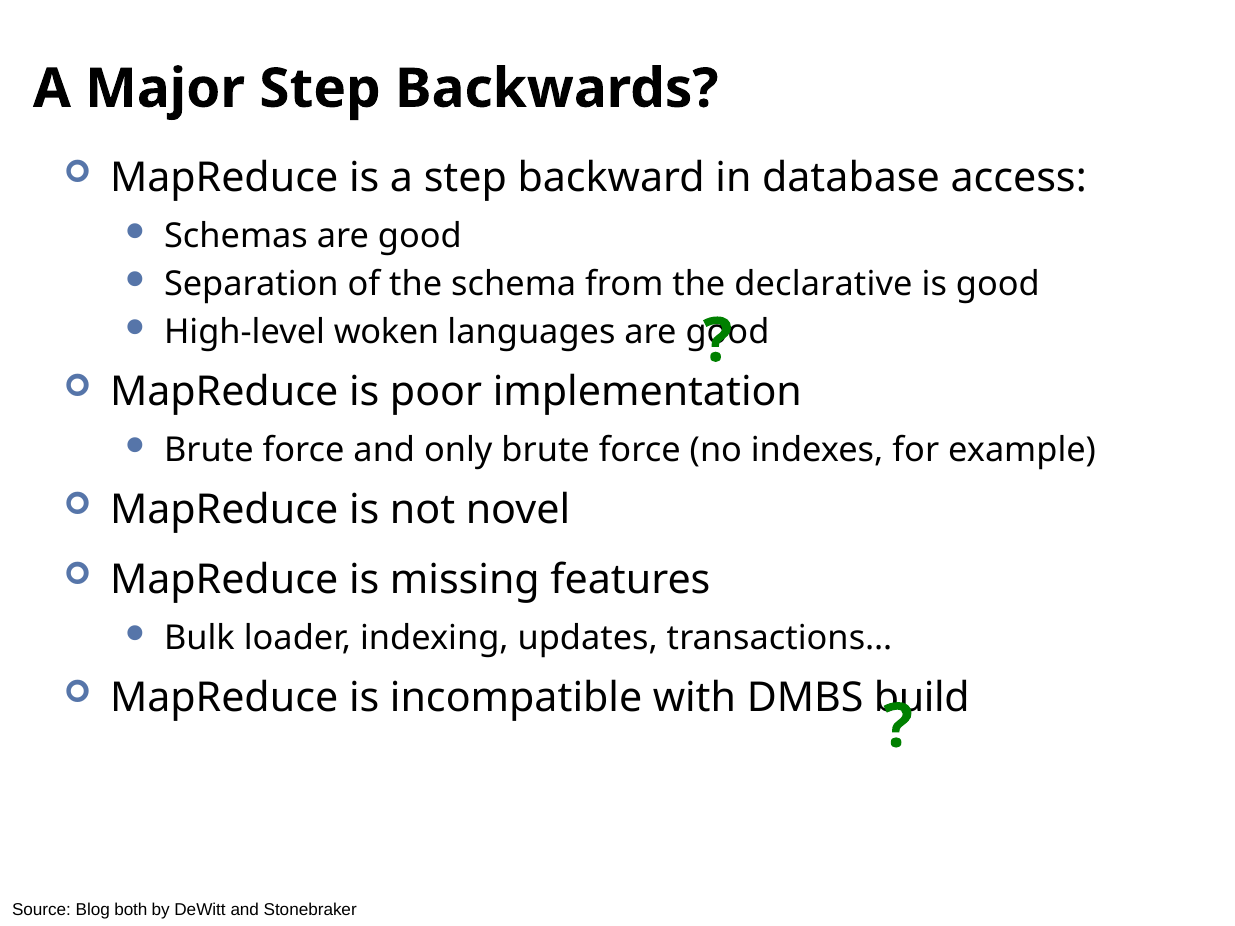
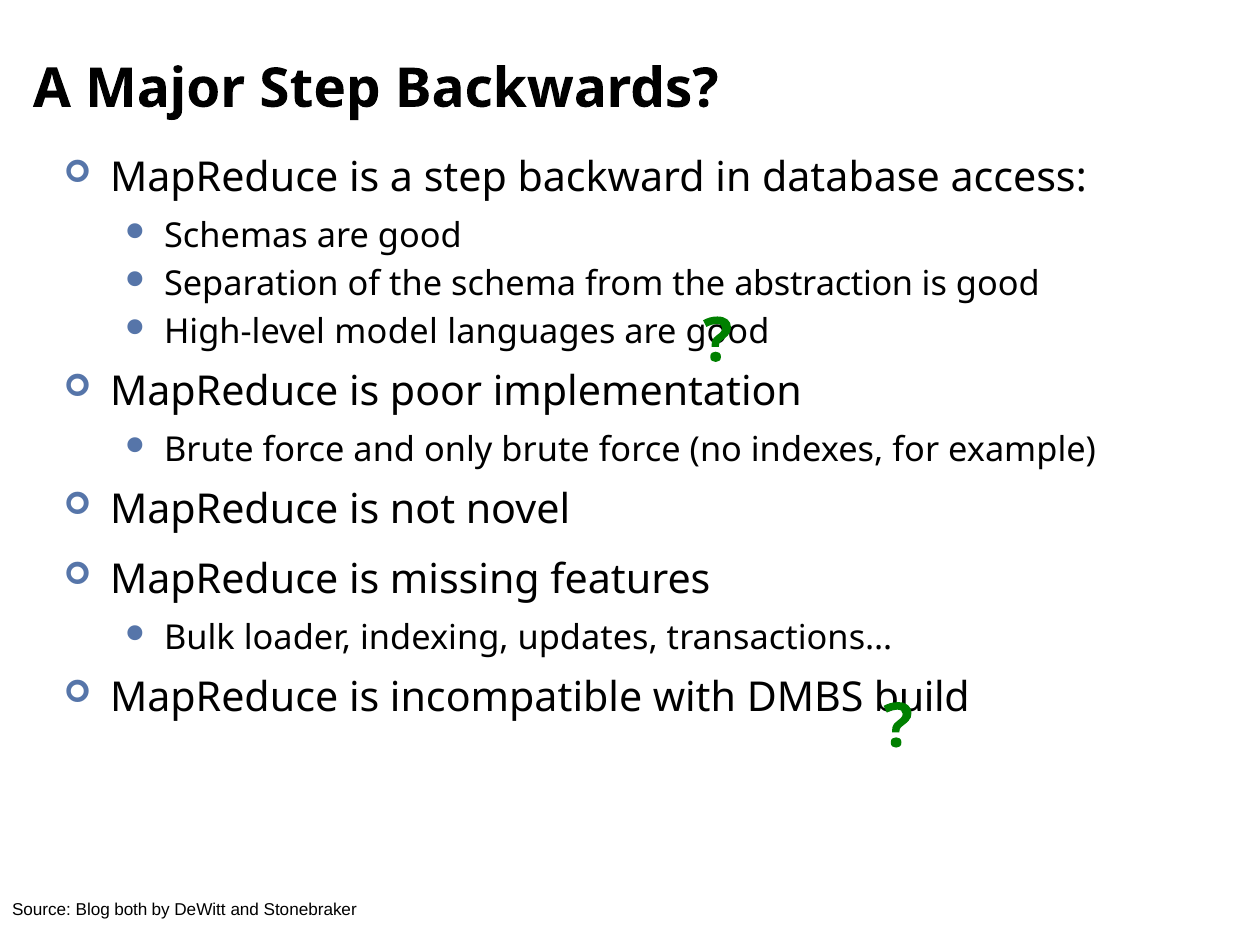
declarative: declarative -> abstraction
woken: woken -> model
